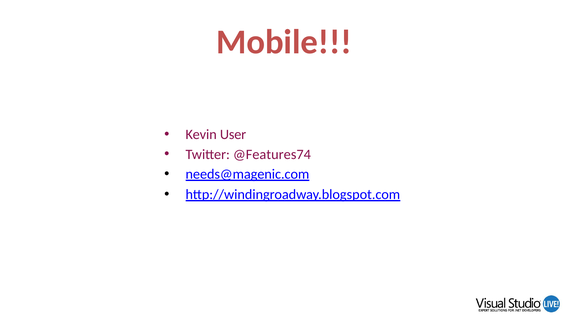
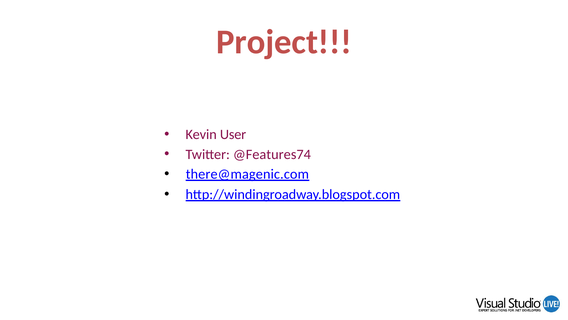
Mobile: Mobile -> Project
needs@magenic.com: needs@magenic.com -> there@magenic.com
